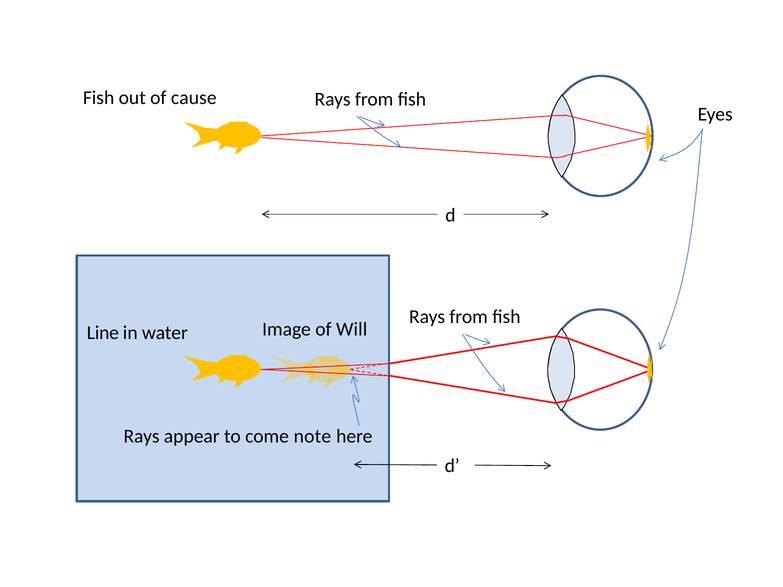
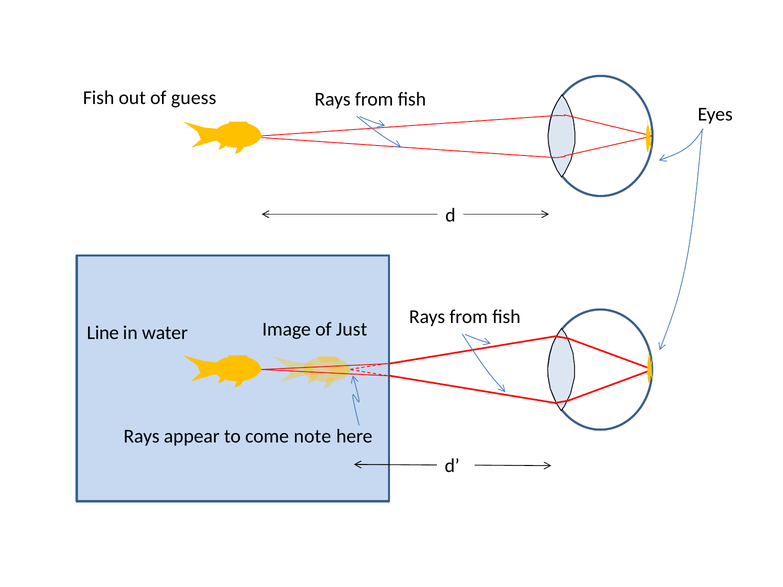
cause: cause -> guess
Will: Will -> Just
